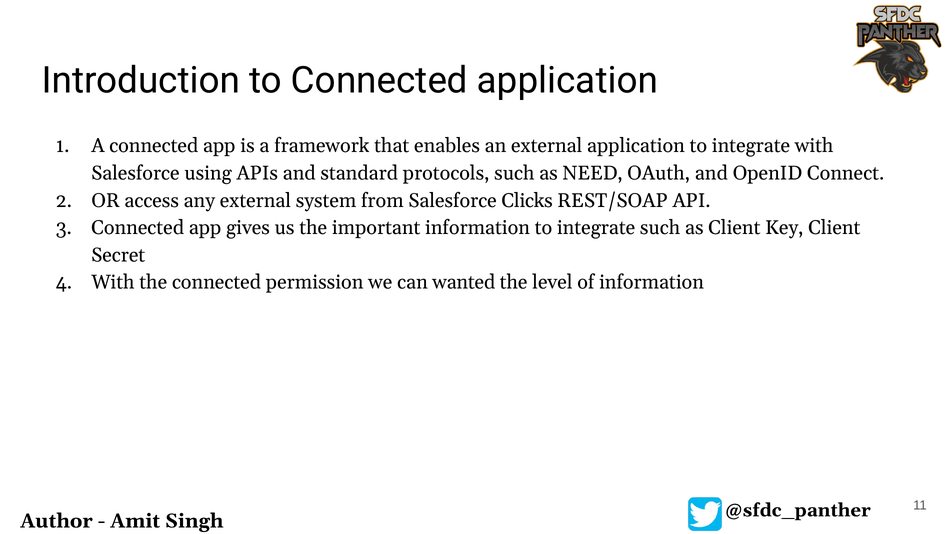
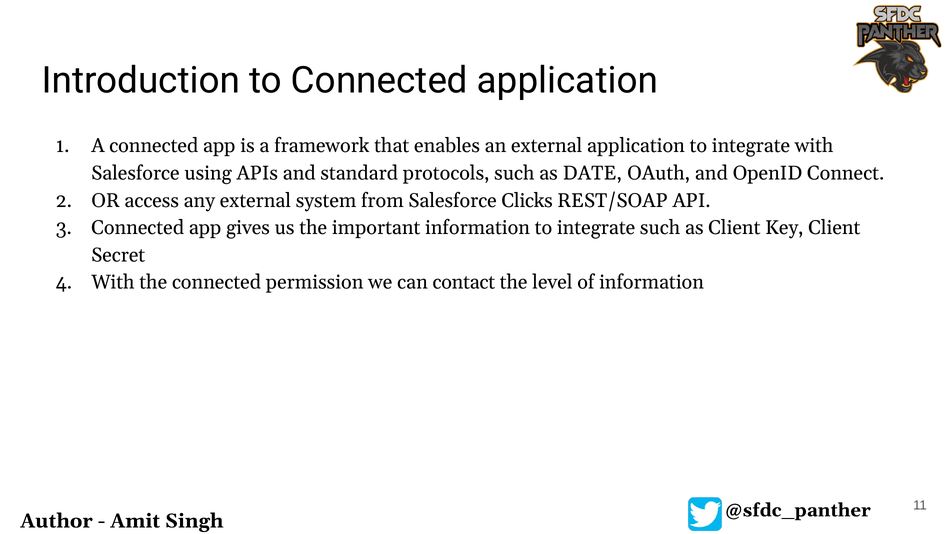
NEED: NEED -> DATE
wanted: wanted -> contact
